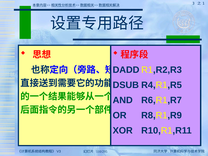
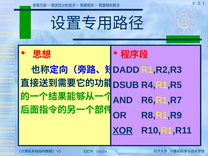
XOR underline: none -> present
